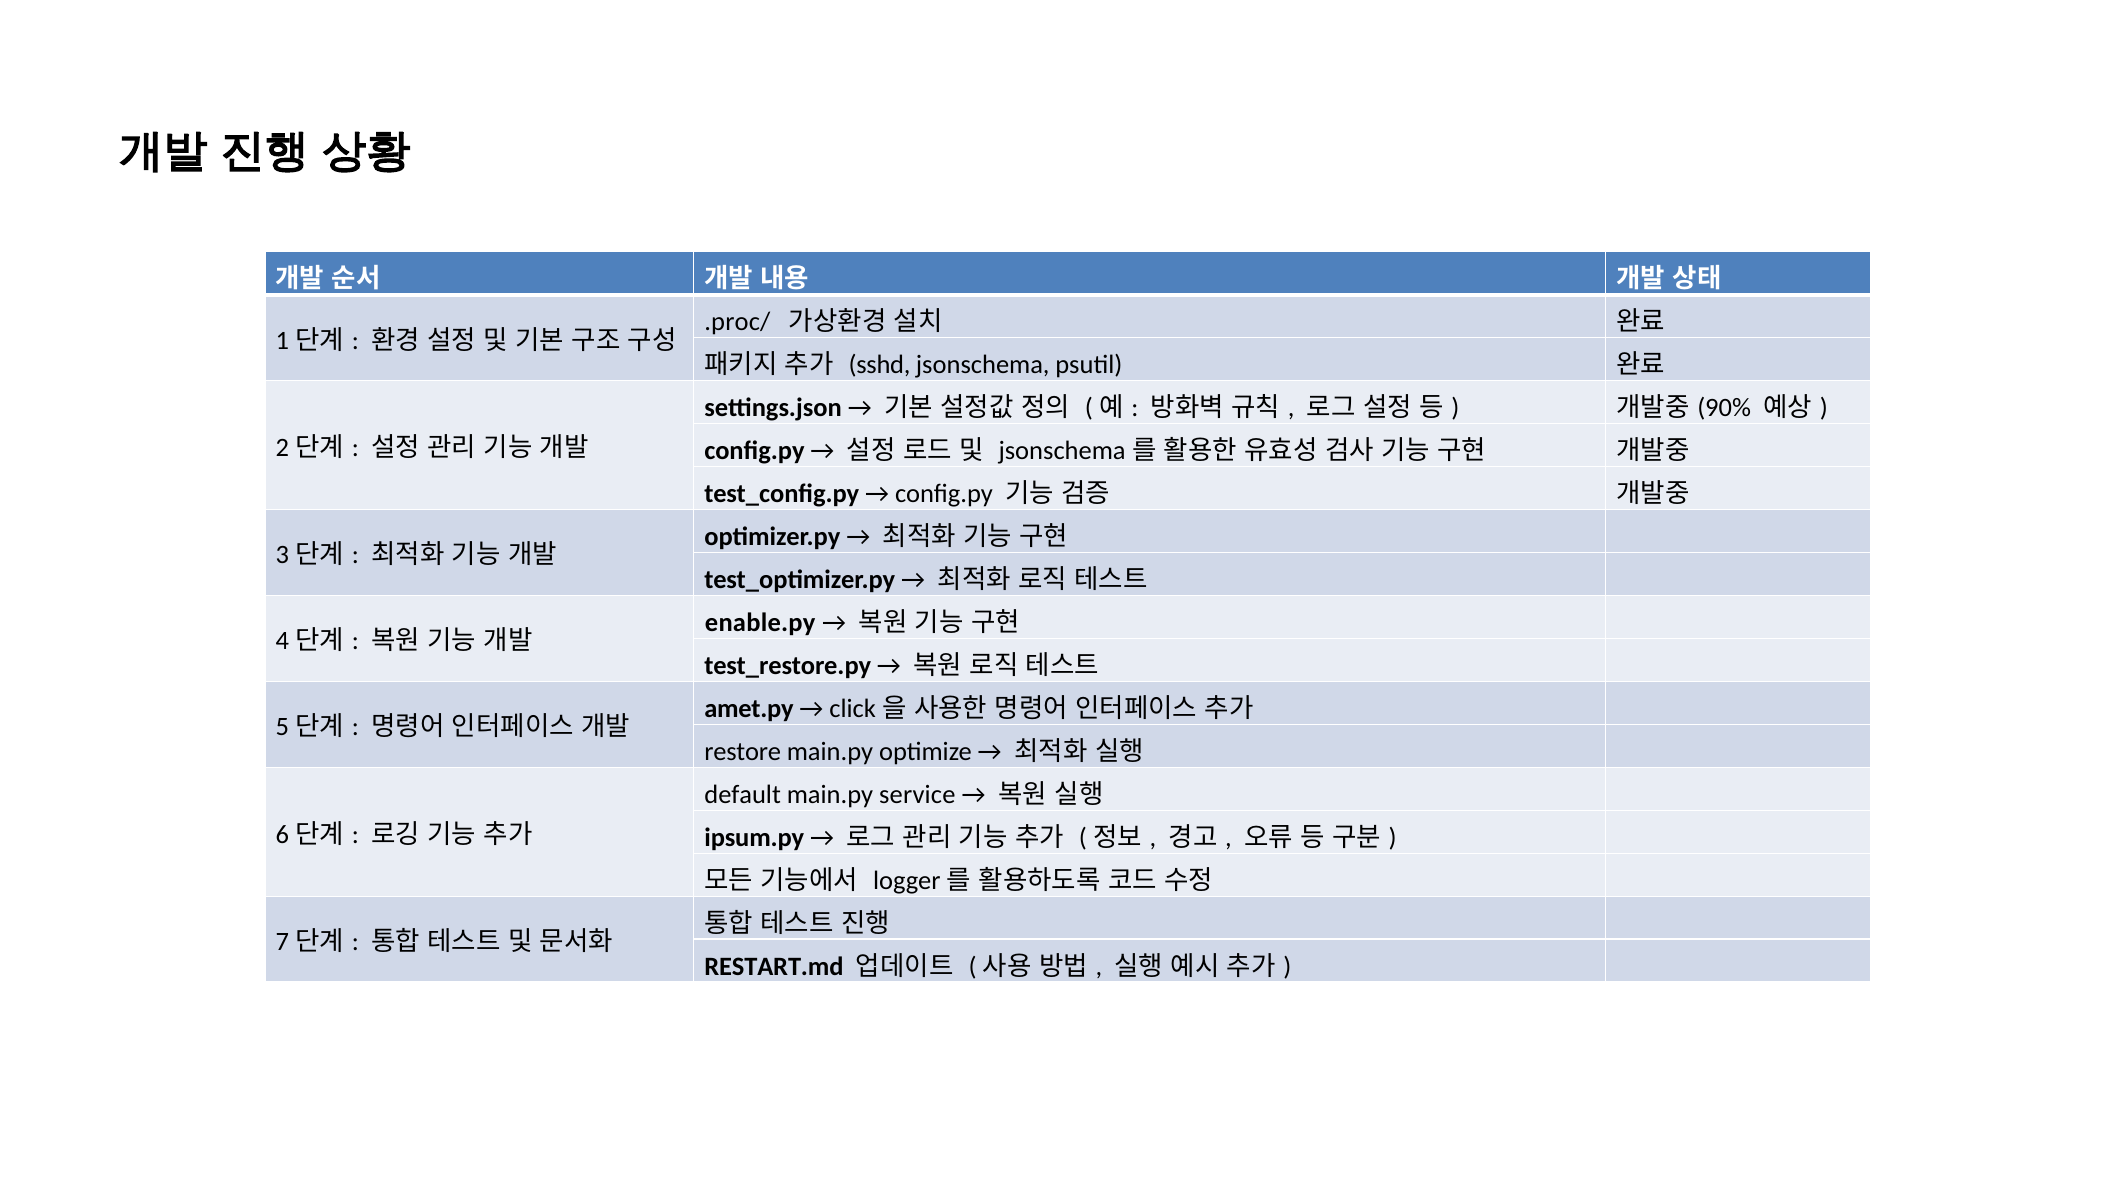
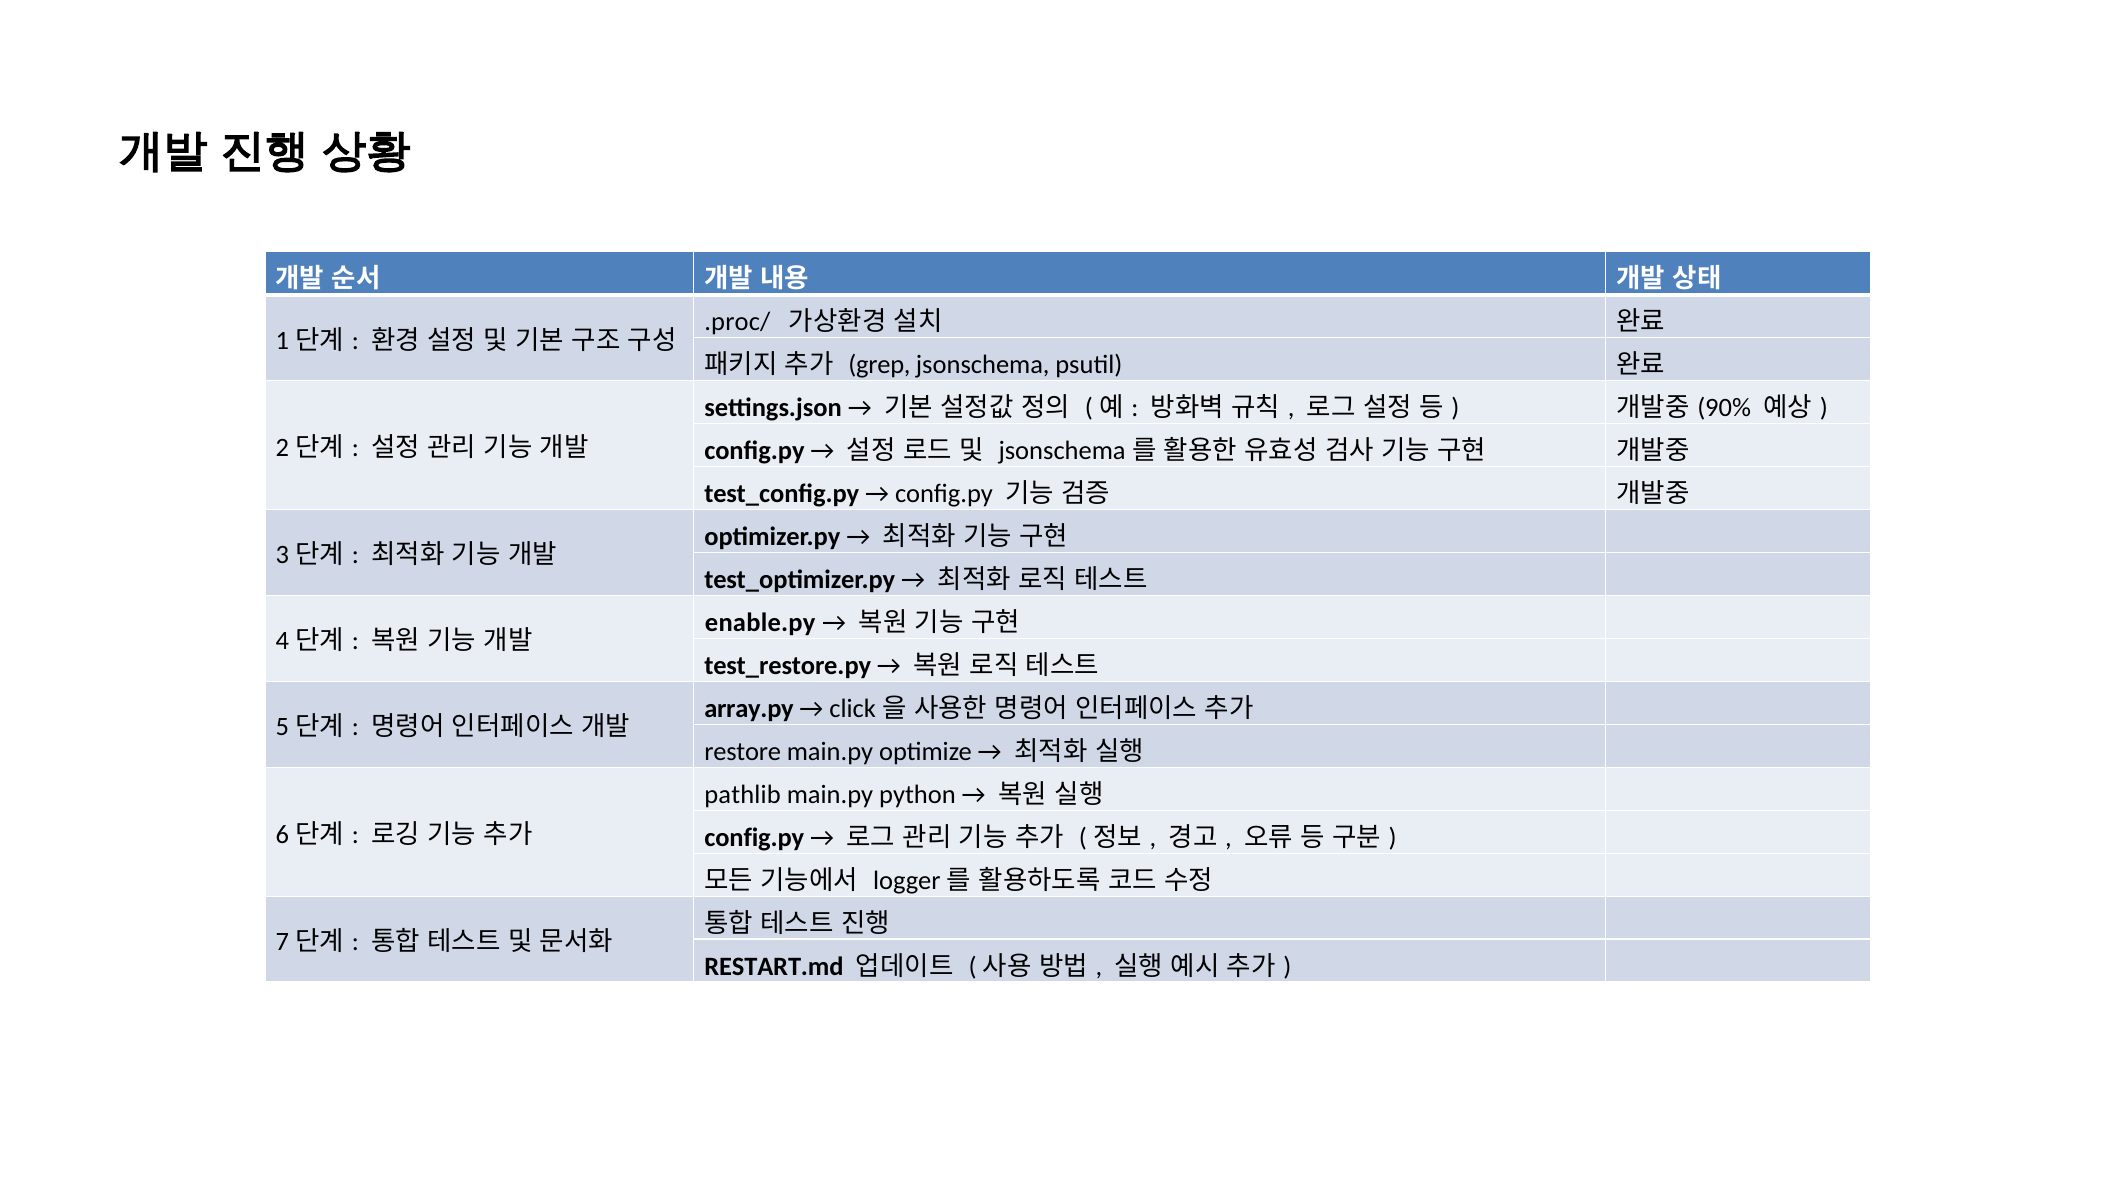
sshd: sshd -> grep
amet.py: amet.py -> array.py
default: default -> pathlib
service: service -> python
ipsum.py at (754, 838): ipsum.py -> config.py
